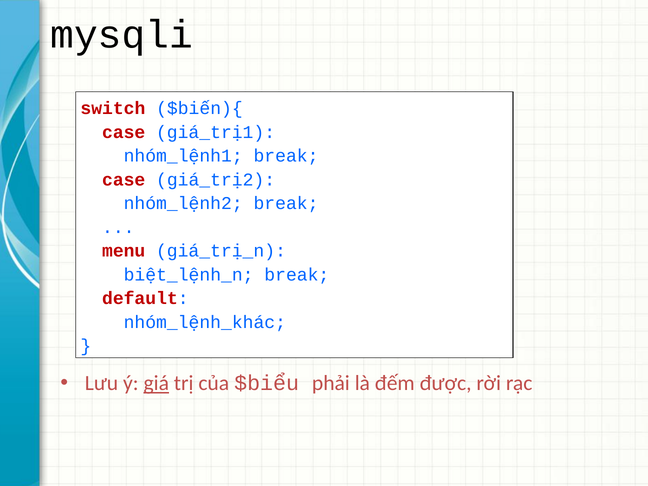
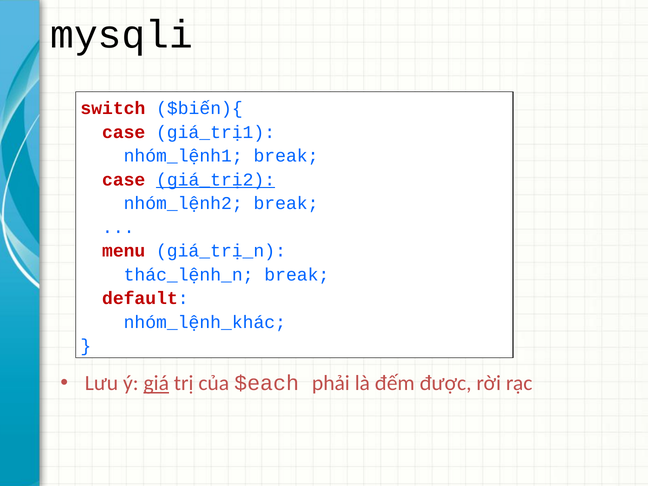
giá_trị2 underline: none -> present
biệt_lệnh_n: biệt_lệnh_n -> thác_lệnh_n
$biểu: $biểu -> $each
